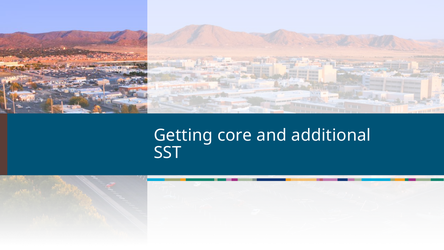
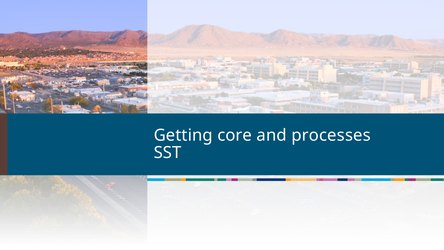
additional: additional -> processes
